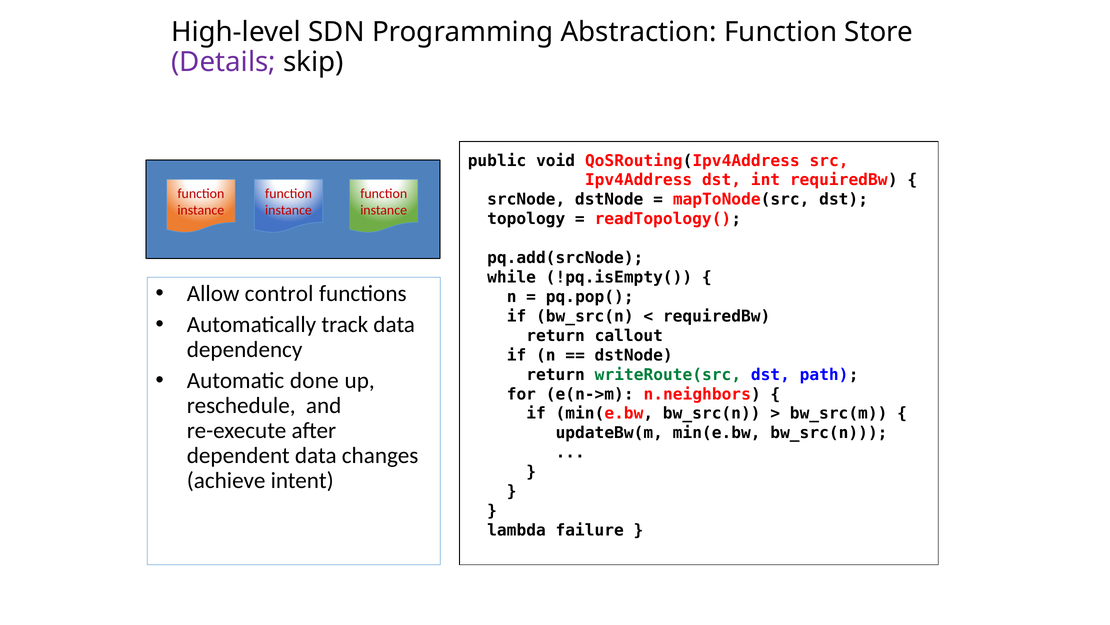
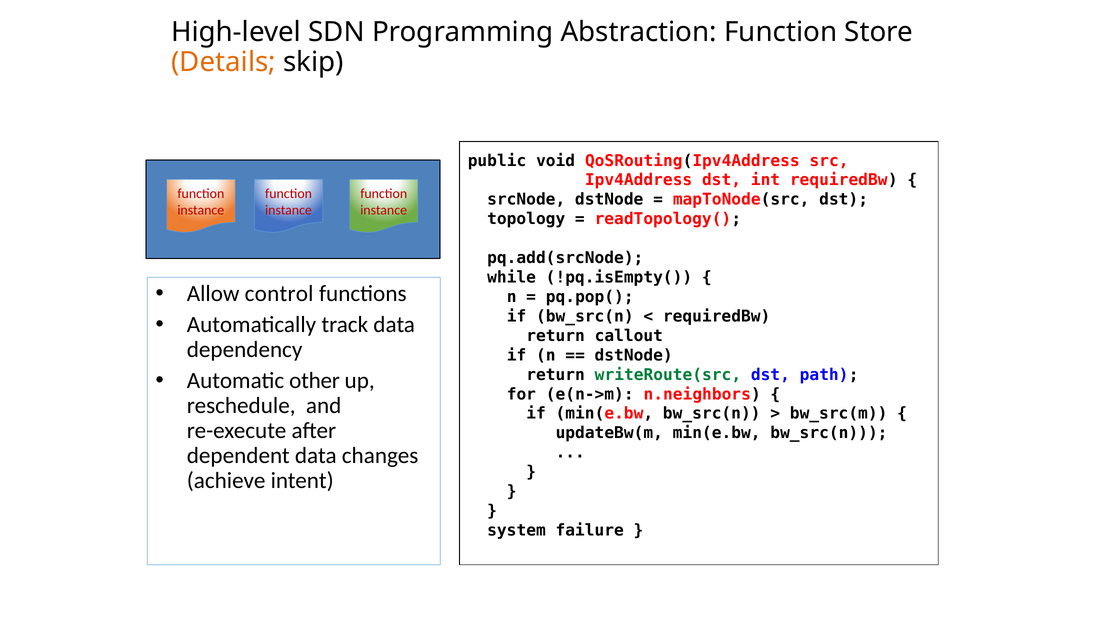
Details colour: purple -> orange
done: done -> other
lambda: lambda -> system
